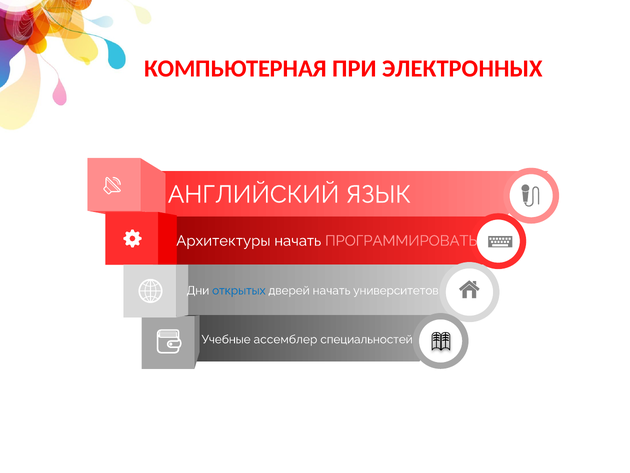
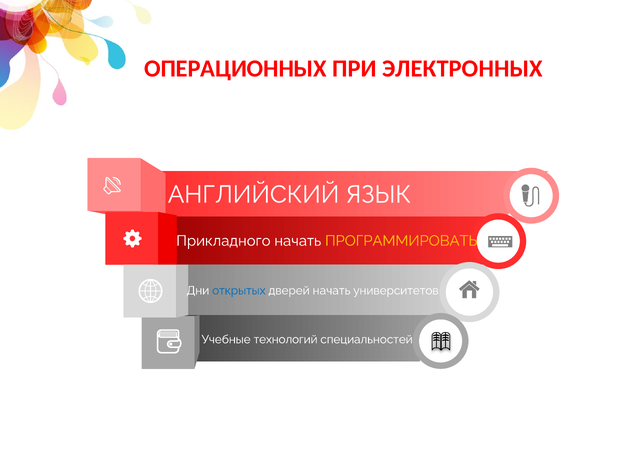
КОМПЬЮТЕРНАЯ: КОМПЬЮТЕРНАЯ -> ОПЕРАЦИОННЫХ
Архитектуры: Архитектуры -> Прикладного
ПРОГРАММИРОВАТЬ colour: pink -> yellow
ассемблер: ассемблер -> технологий
